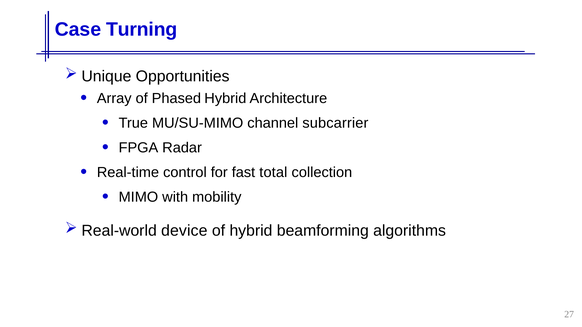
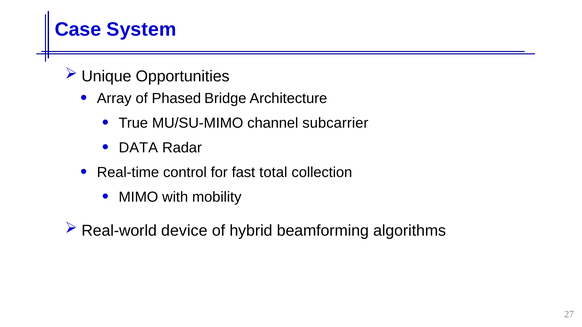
Turning: Turning -> System
Phased Hybrid: Hybrid -> Bridge
FPGA: FPGA -> DATA
